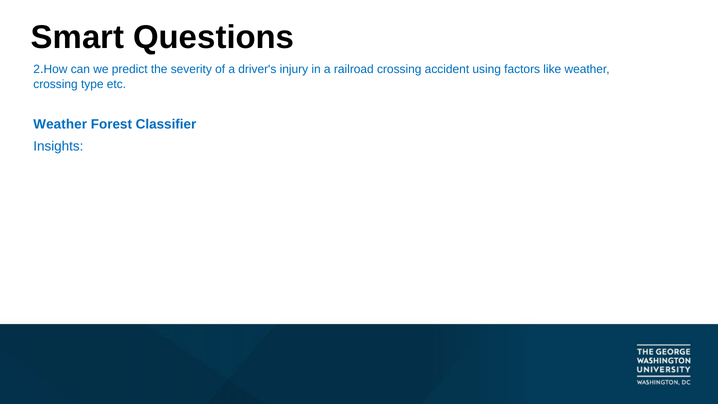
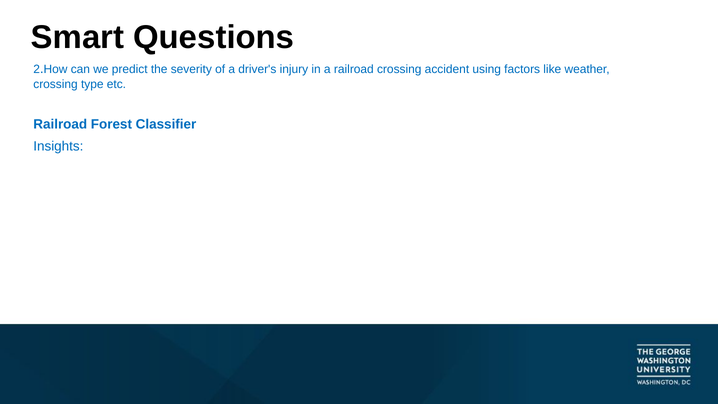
Weather at (60, 124): Weather -> Railroad
